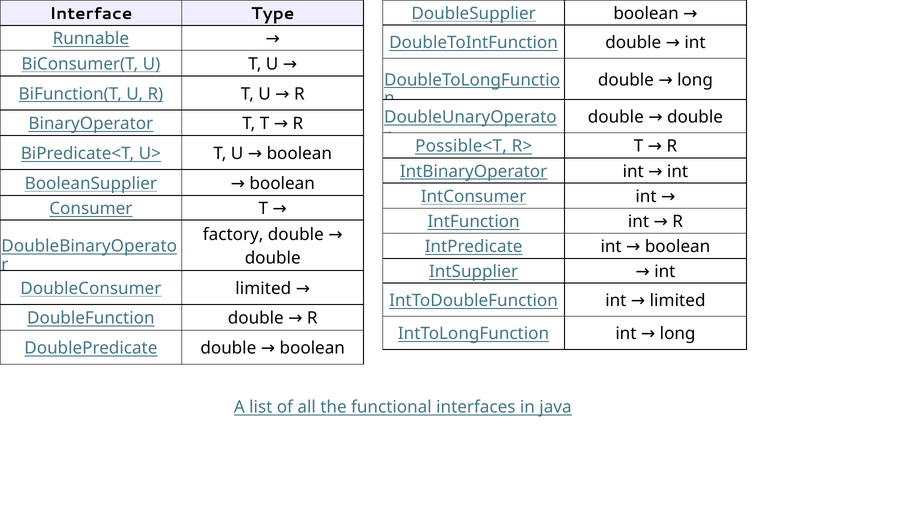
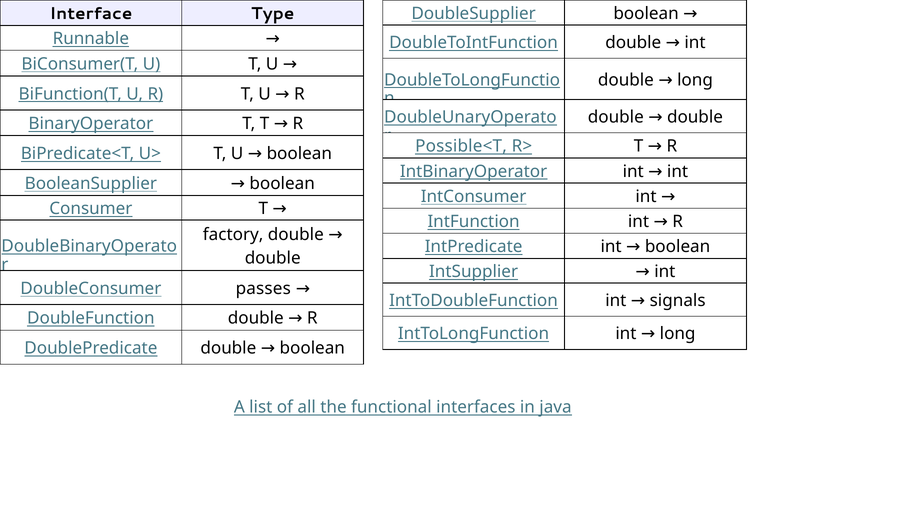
DoubleConsumer limited: limited -> passes
int limited: limited -> signals
